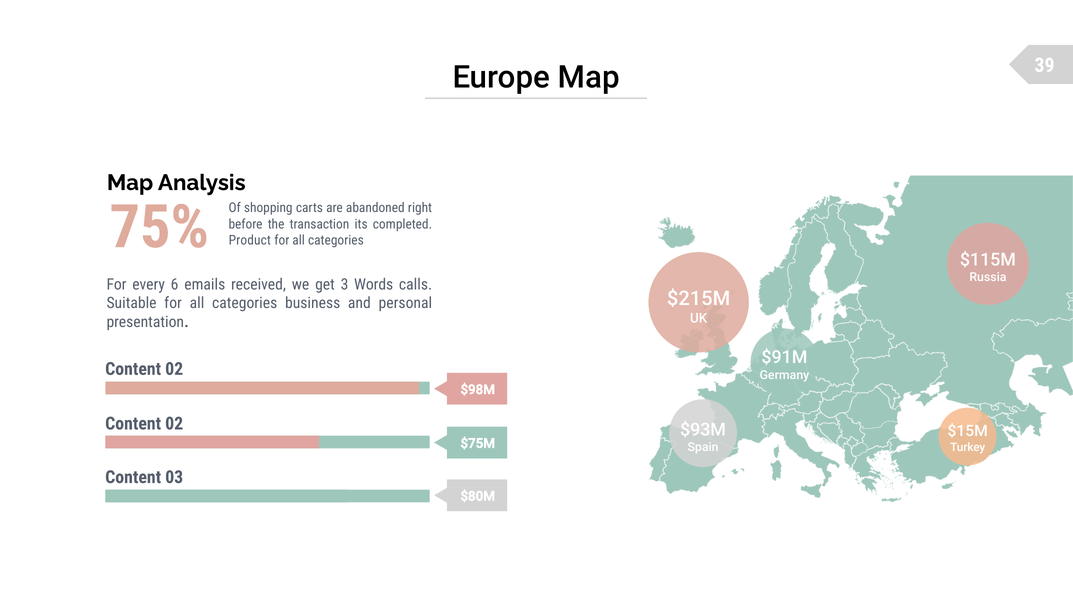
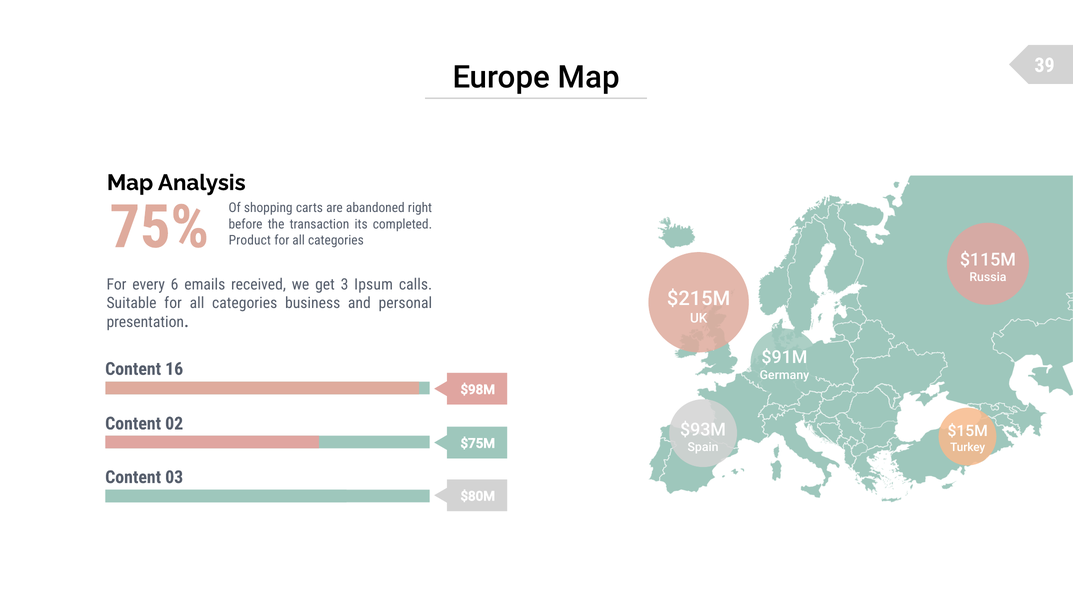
Words: Words -> Ipsum
02 at (174, 369): 02 -> 16
